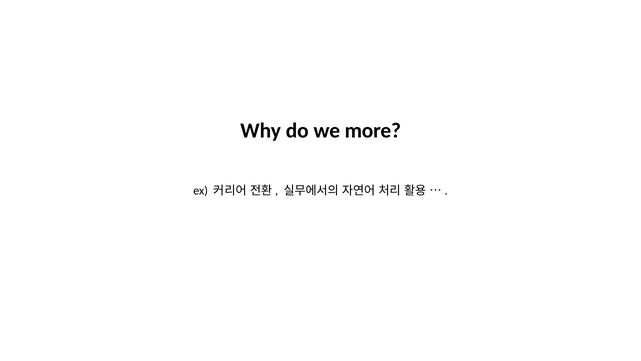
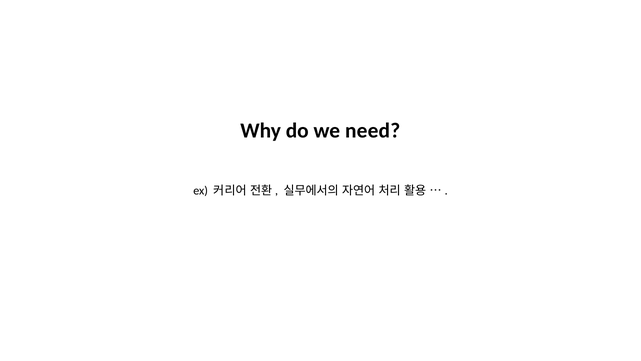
more: more -> need
